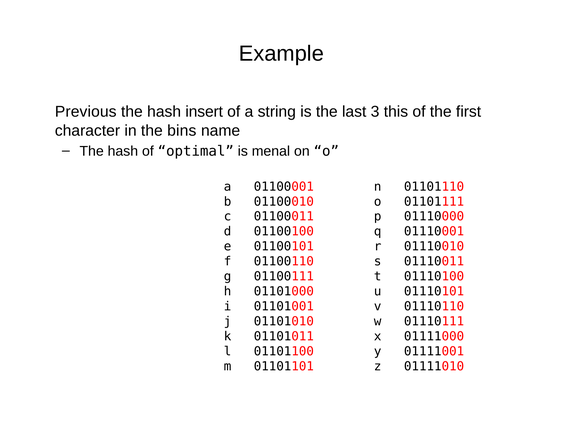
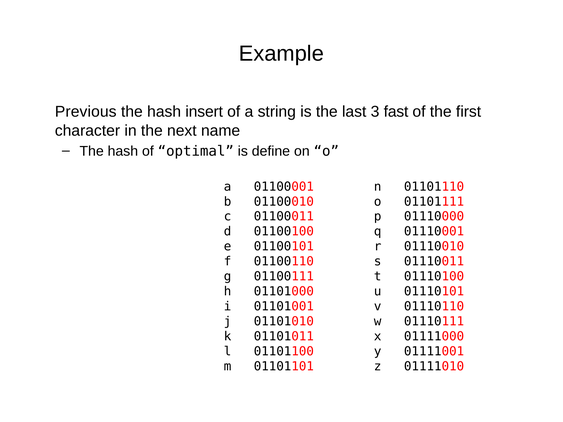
this: this -> fast
bins: bins -> next
menal: menal -> define
